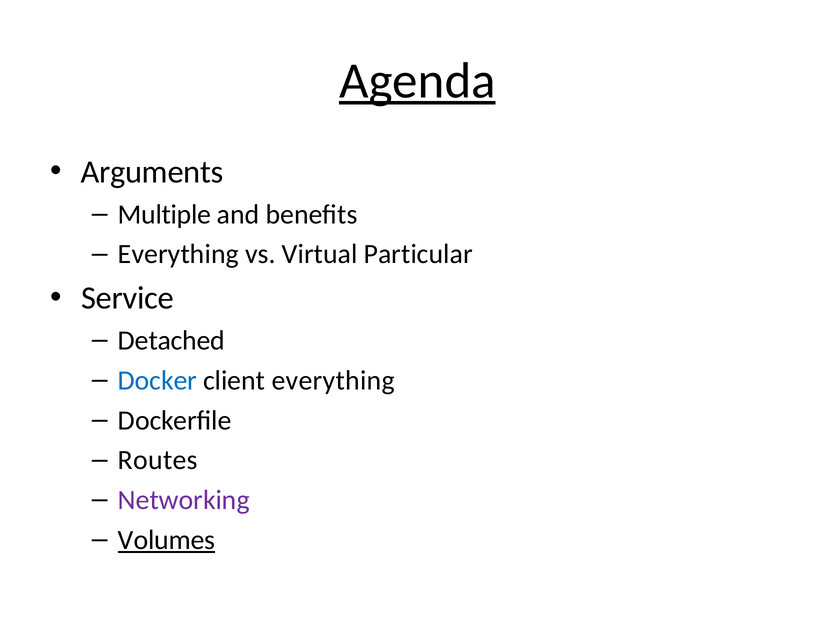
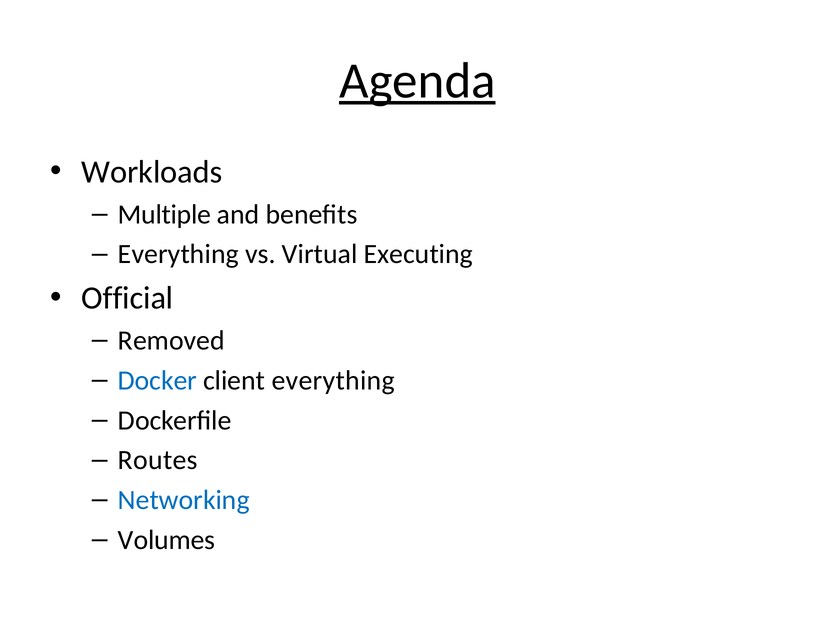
Arguments: Arguments -> Workloads
Particular: Particular -> Executing
Service: Service -> Official
Detached: Detached -> Removed
Networking colour: purple -> blue
Volumes underline: present -> none
